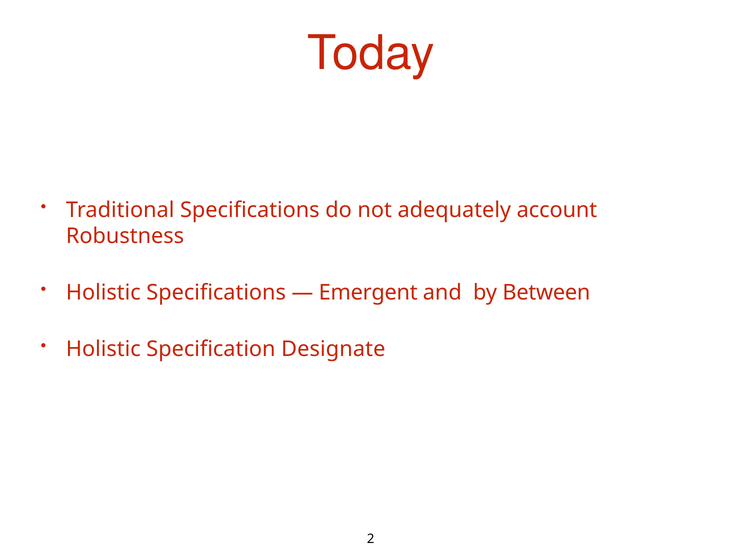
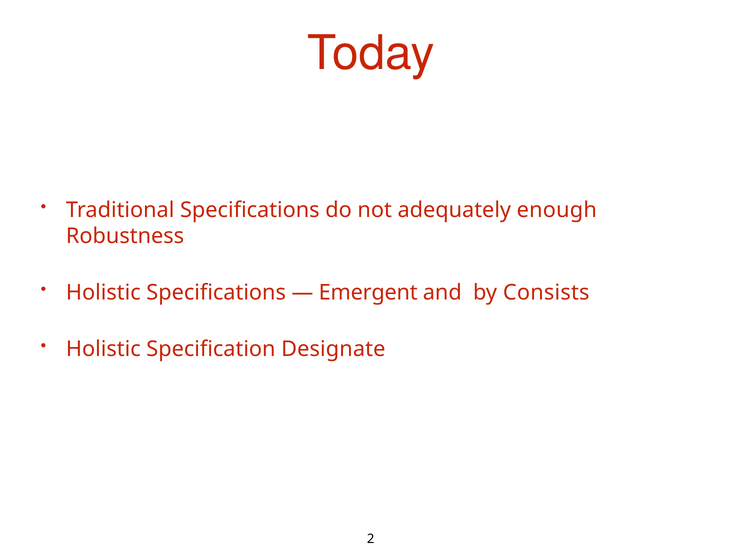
account: account -> enough
Between: Between -> Consists
